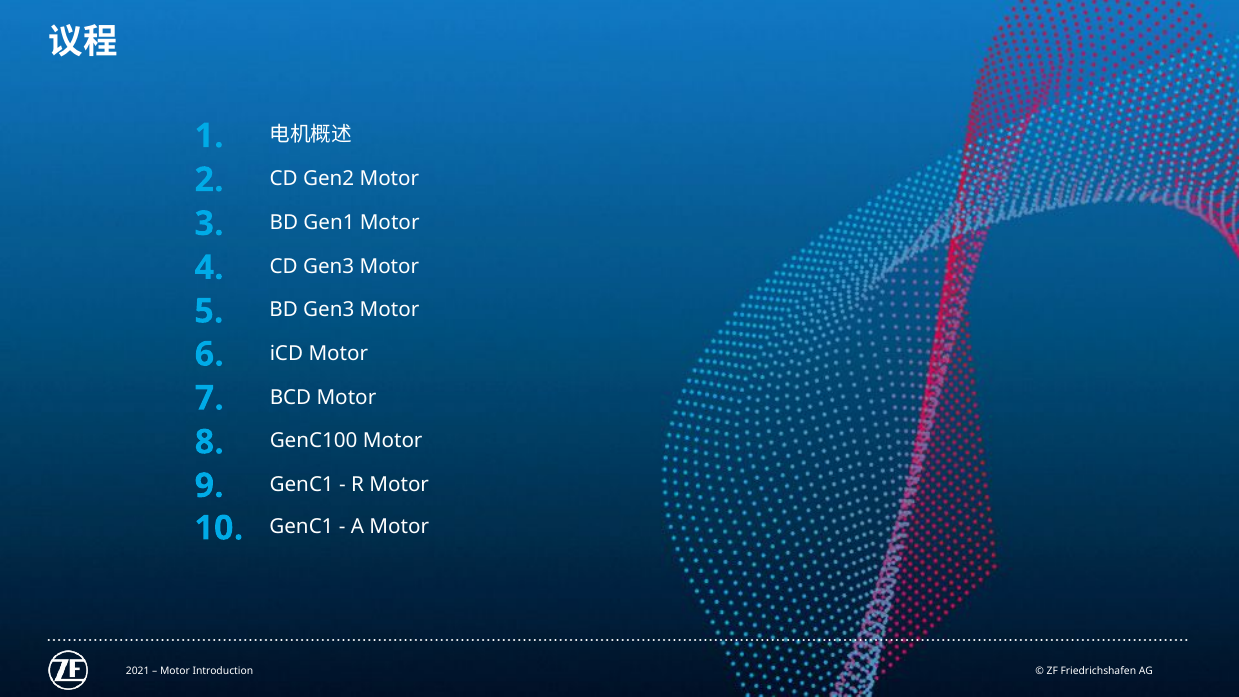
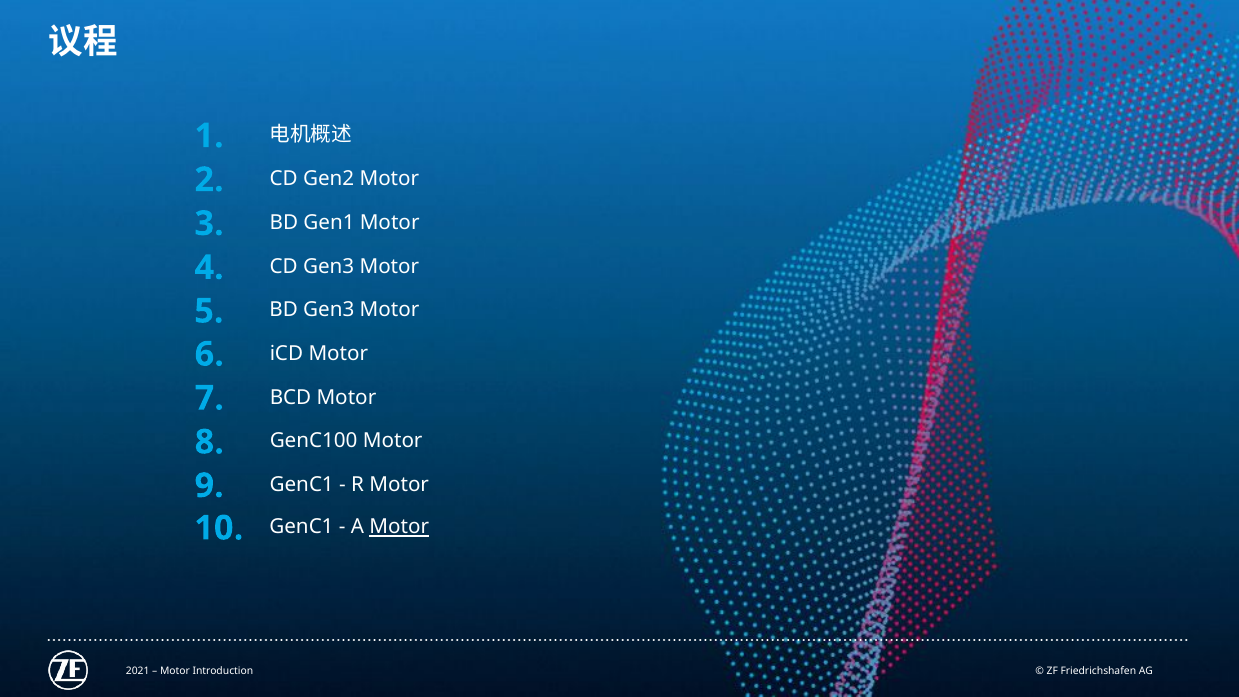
Motor at (399, 527) underline: none -> present
